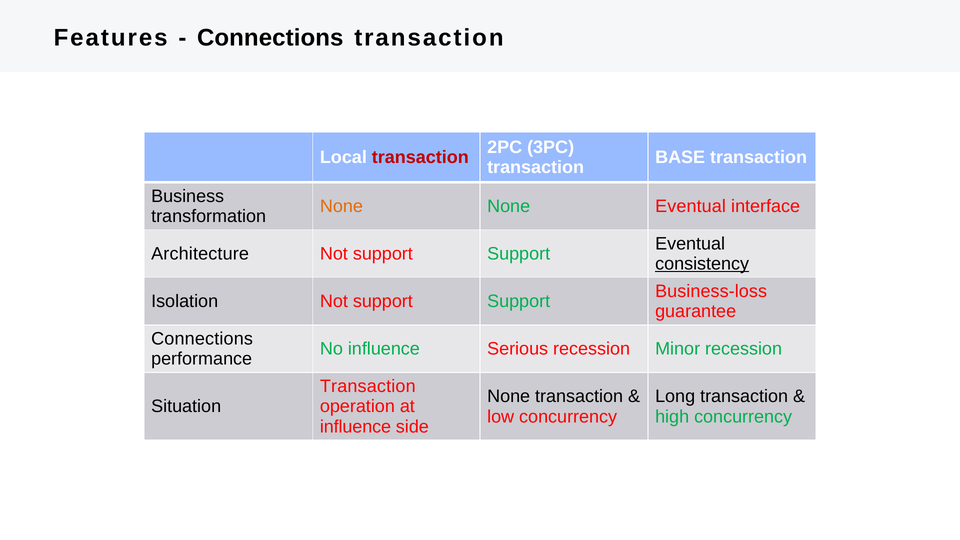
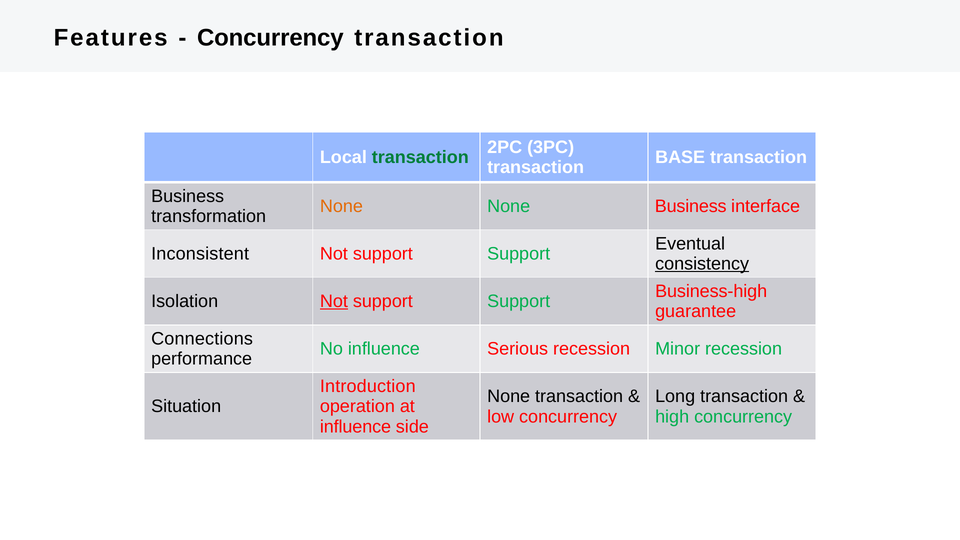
Connections at (270, 38): Connections -> Concurrency
transaction at (420, 157) colour: red -> green
None Eventual: Eventual -> Business
Architecture: Architecture -> Inconsistent
Business-loss: Business-loss -> Business-high
Not at (334, 301) underline: none -> present
Transaction at (368, 386): Transaction -> Introduction
